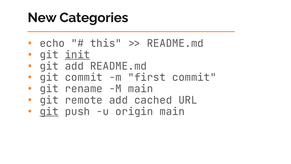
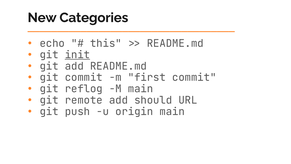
rename: rename -> reflog
cached: cached -> should
git at (49, 111) underline: present -> none
